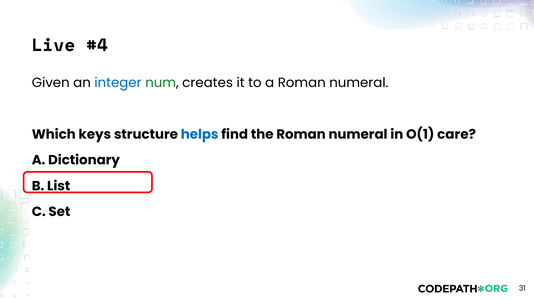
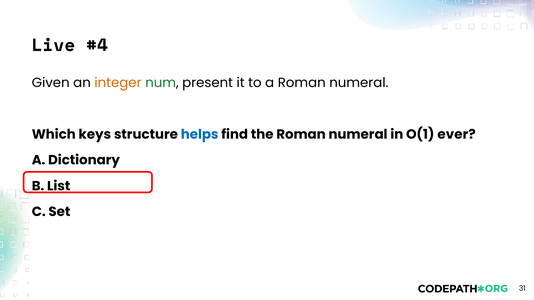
integer colour: blue -> orange
creates: creates -> present
care: care -> ever
